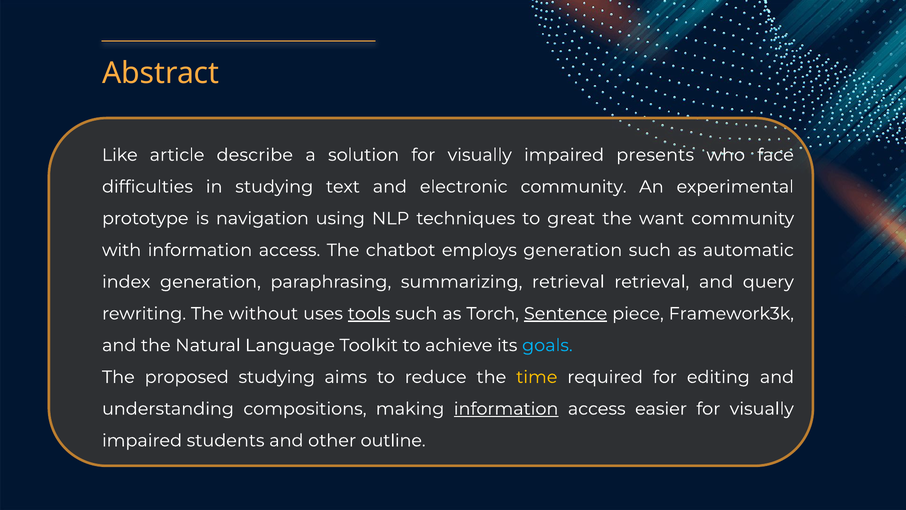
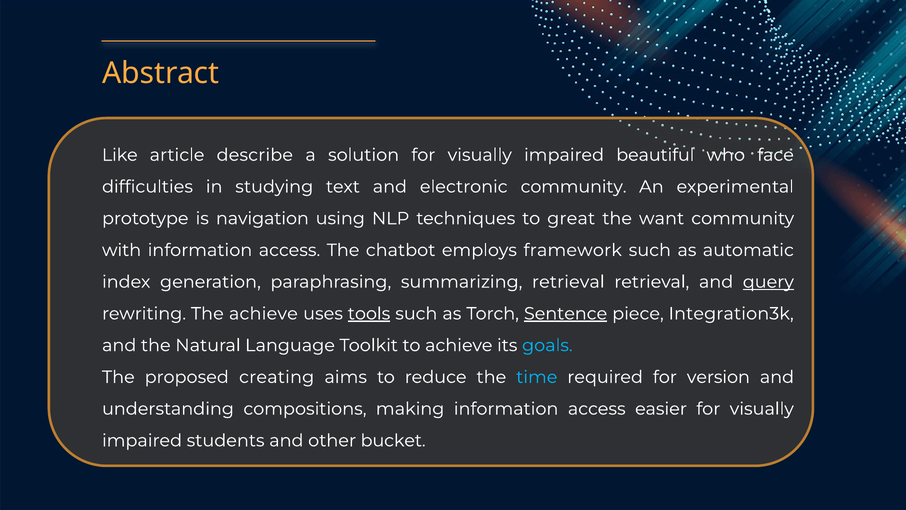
presents: presents -> beautiful
employs generation: generation -> framework
query underline: none -> present
The without: without -> achieve
Framework3k: Framework3k -> Integration3k
proposed studying: studying -> creating
time colour: yellow -> light blue
editing: editing -> version
information at (506, 409) underline: present -> none
outline: outline -> bucket
